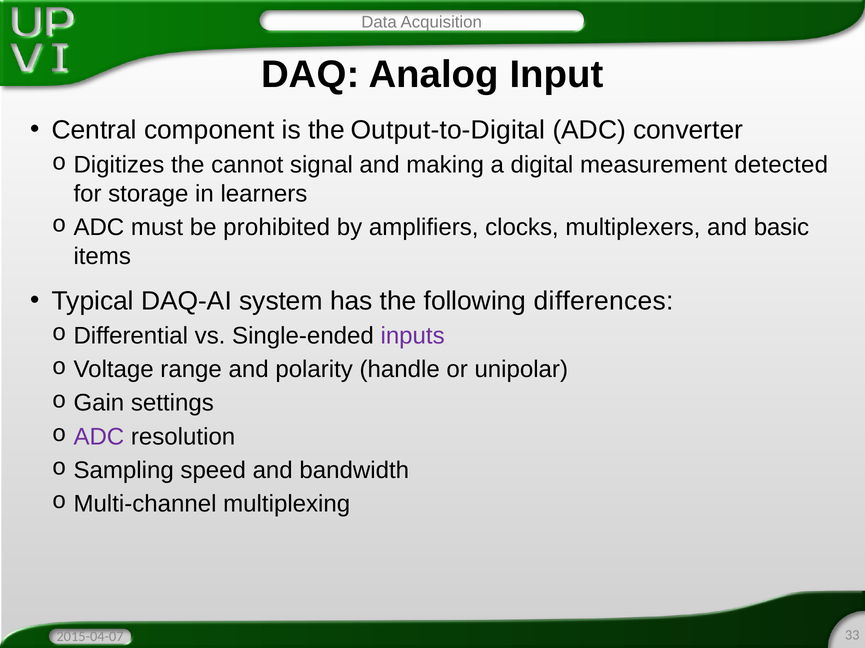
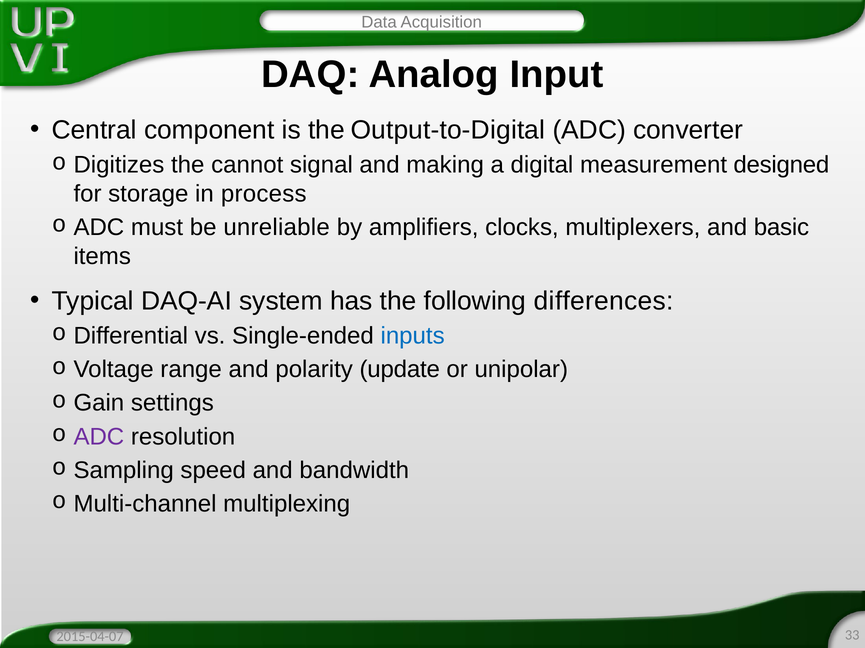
detected: detected -> designed
learners: learners -> process
prohibited: prohibited -> unreliable
inputs colour: purple -> blue
handle: handle -> update
